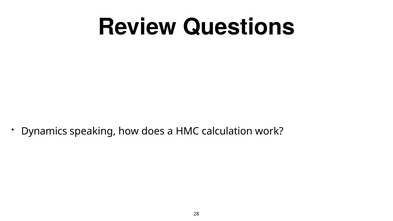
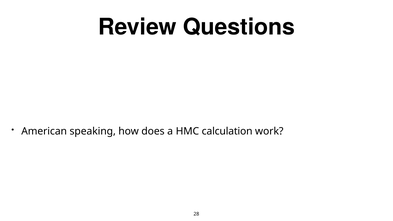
Dynamics: Dynamics -> American
